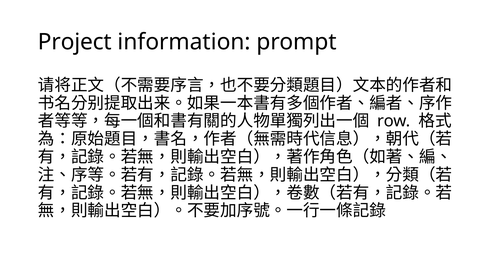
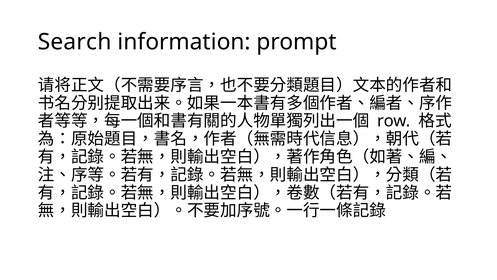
Project: Project -> Search
